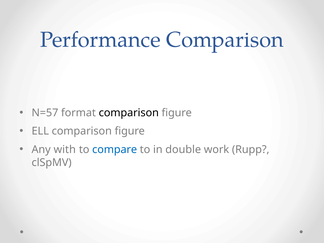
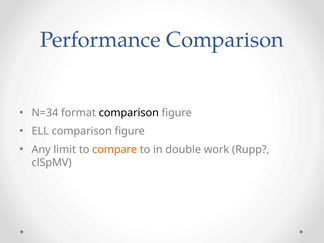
N=57: N=57 -> N=34
with: with -> limit
compare colour: blue -> orange
